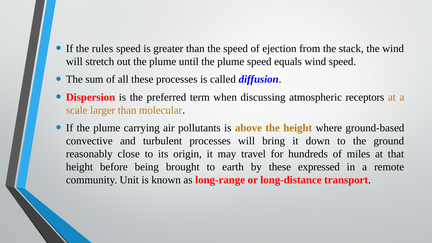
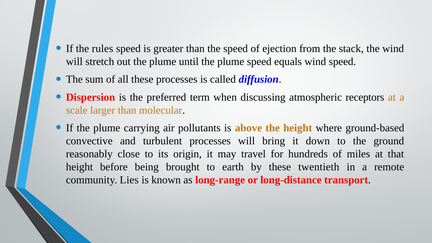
expressed: expressed -> twentieth
Unit: Unit -> Lies
